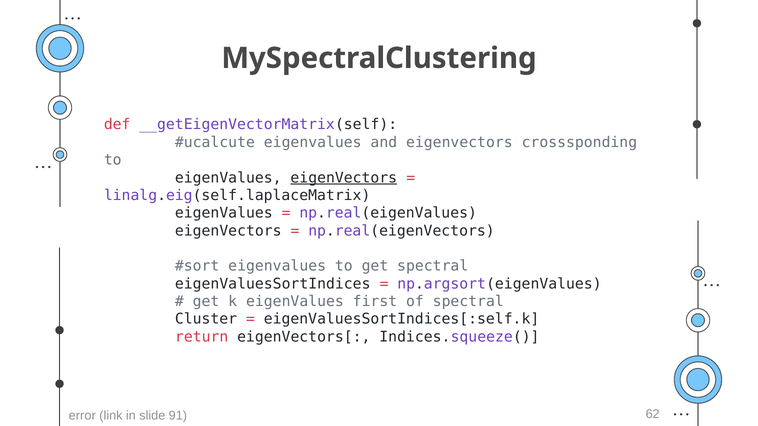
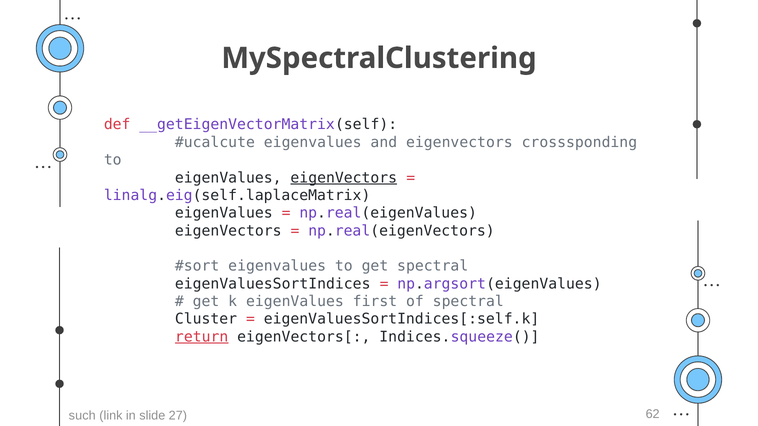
return underline: none -> present
error: error -> such
91: 91 -> 27
